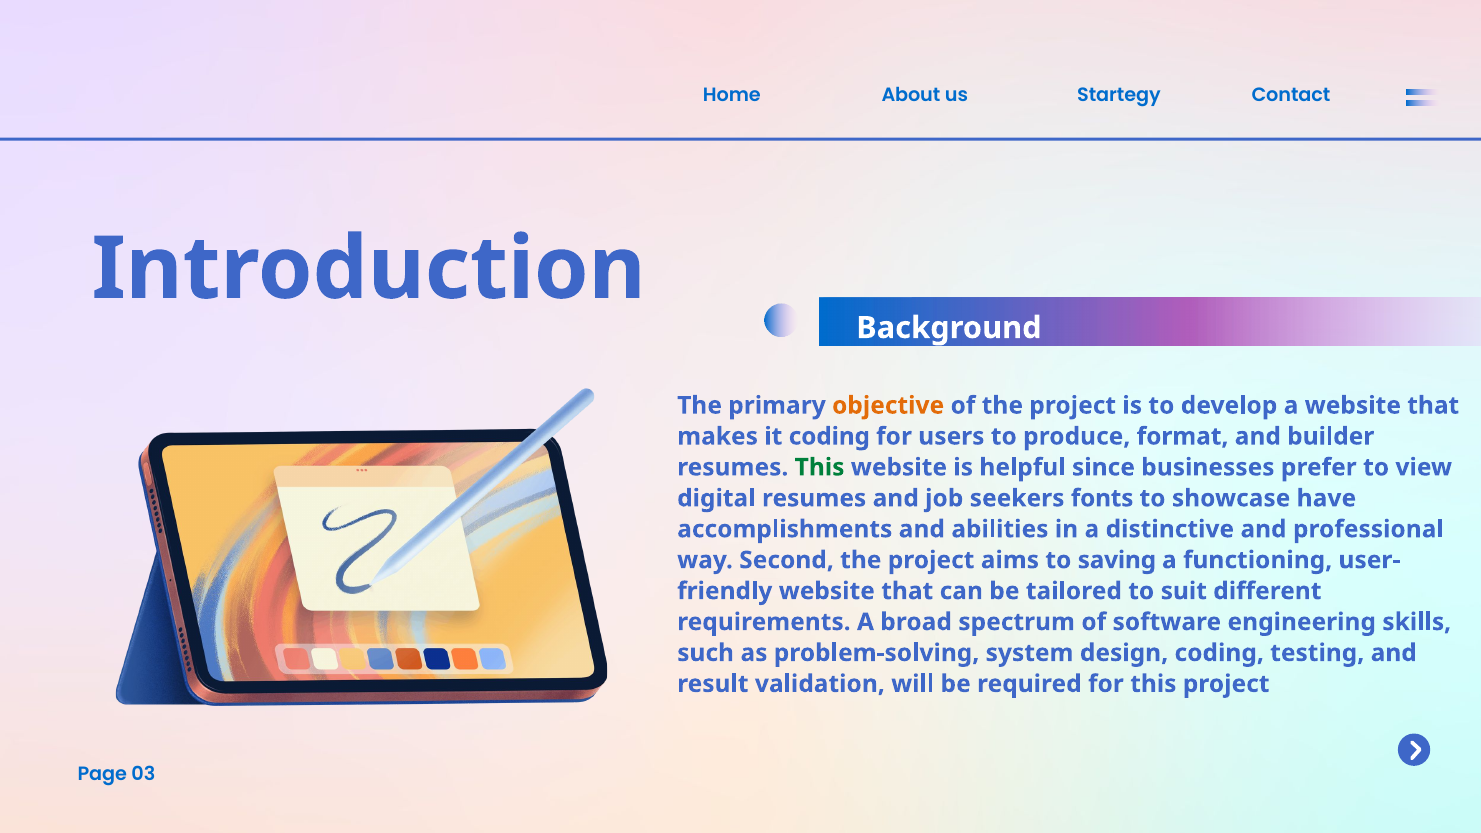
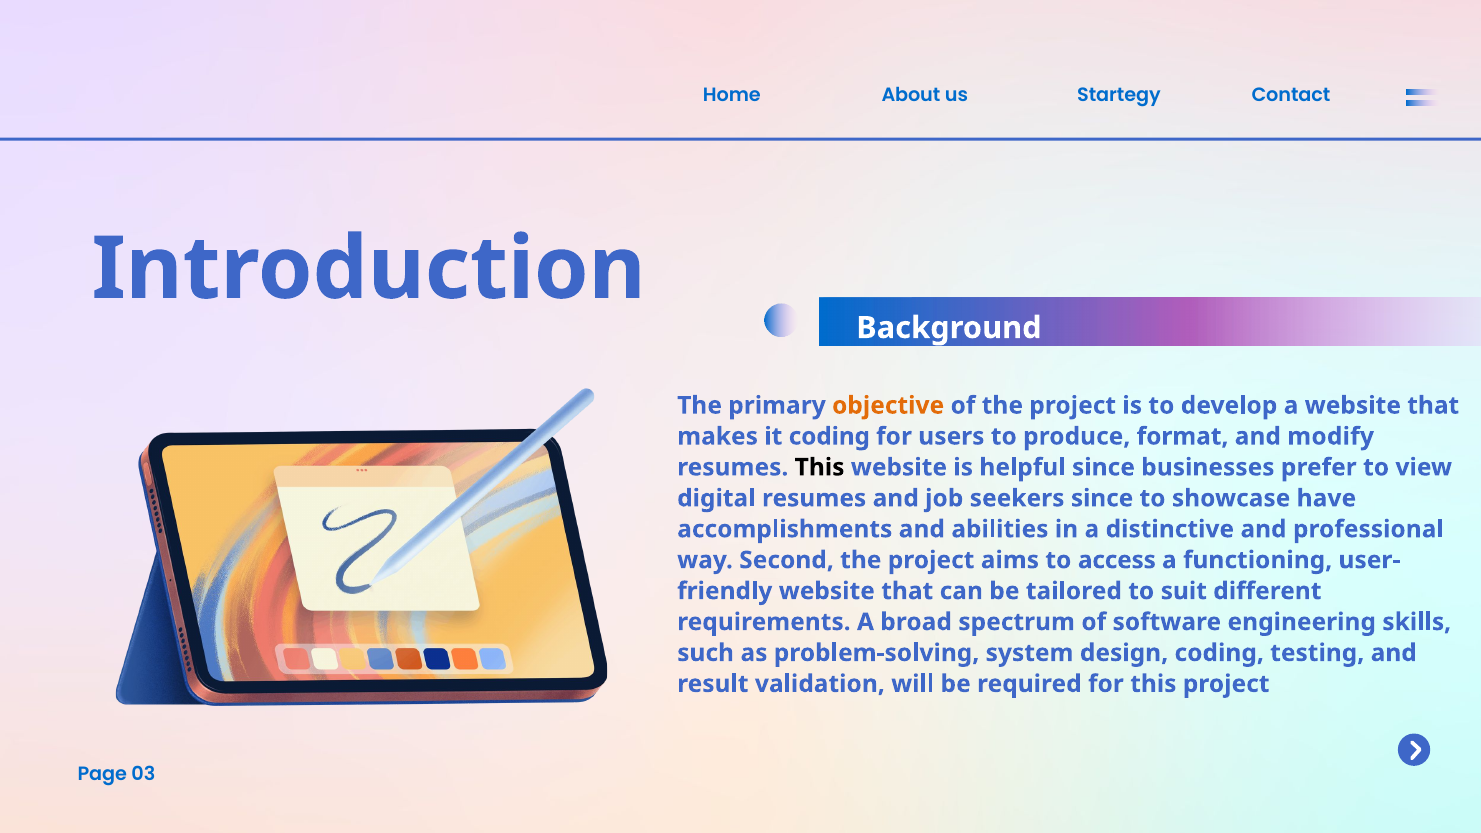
builder: builder -> modify
This at (820, 467) colour: green -> black
seekers fonts: fonts -> since
saving: saving -> access
